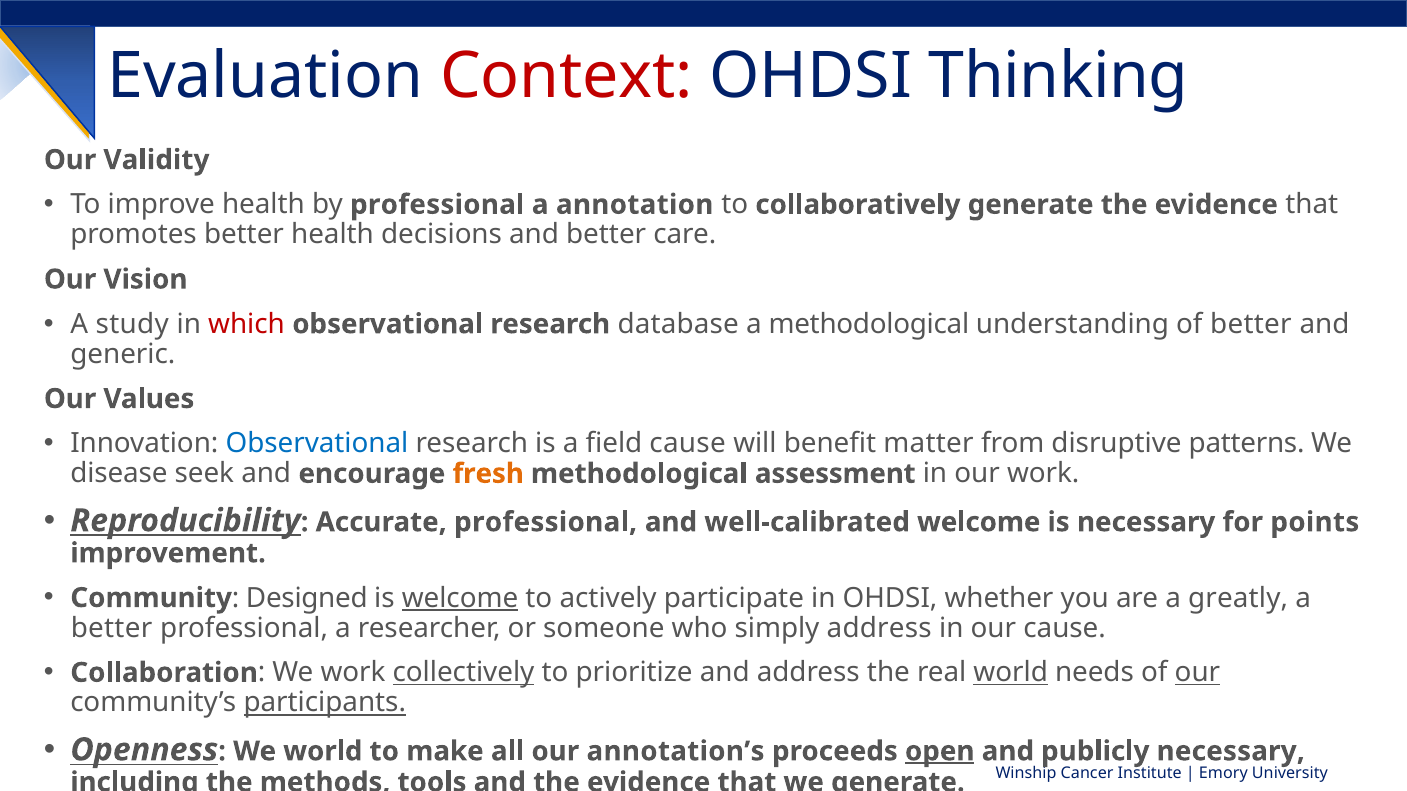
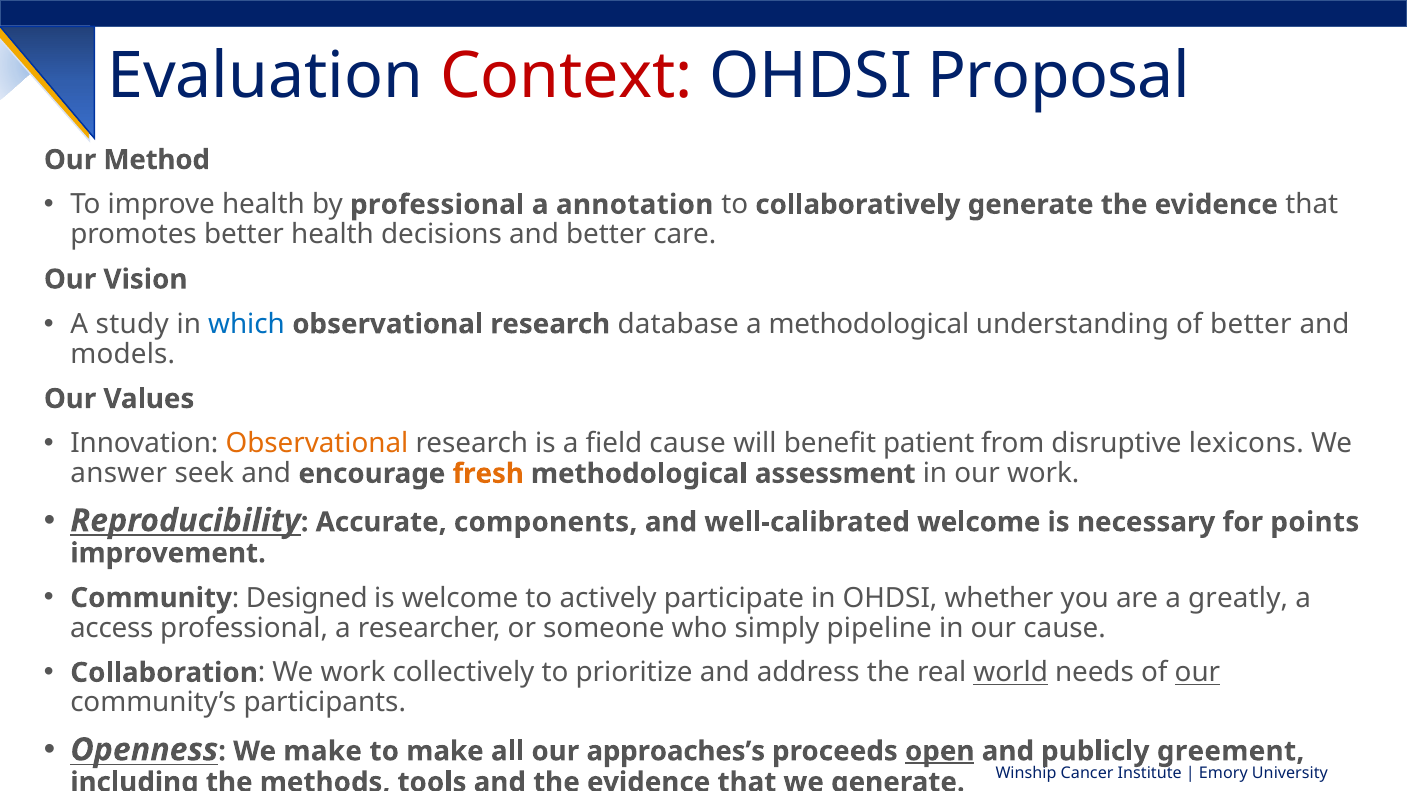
Thinking: Thinking -> Proposal
Validity: Validity -> Method
which colour: red -> blue
generic: generic -> models
Observational at (317, 444) colour: blue -> orange
matter: matter -> patient
patterns: patterns -> lexicons
disease: disease -> answer
Accurate professional: professional -> components
welcome at (460, 598) underline: present -> none
better at (112, 628): better -> access
simply address: address -> pipeline
collectively underline: present -> none
participants underline: present -> none
We world: world -> make
annotation’s: annotation’s -> approaches’s
publicly necessary: necessary -> greement
